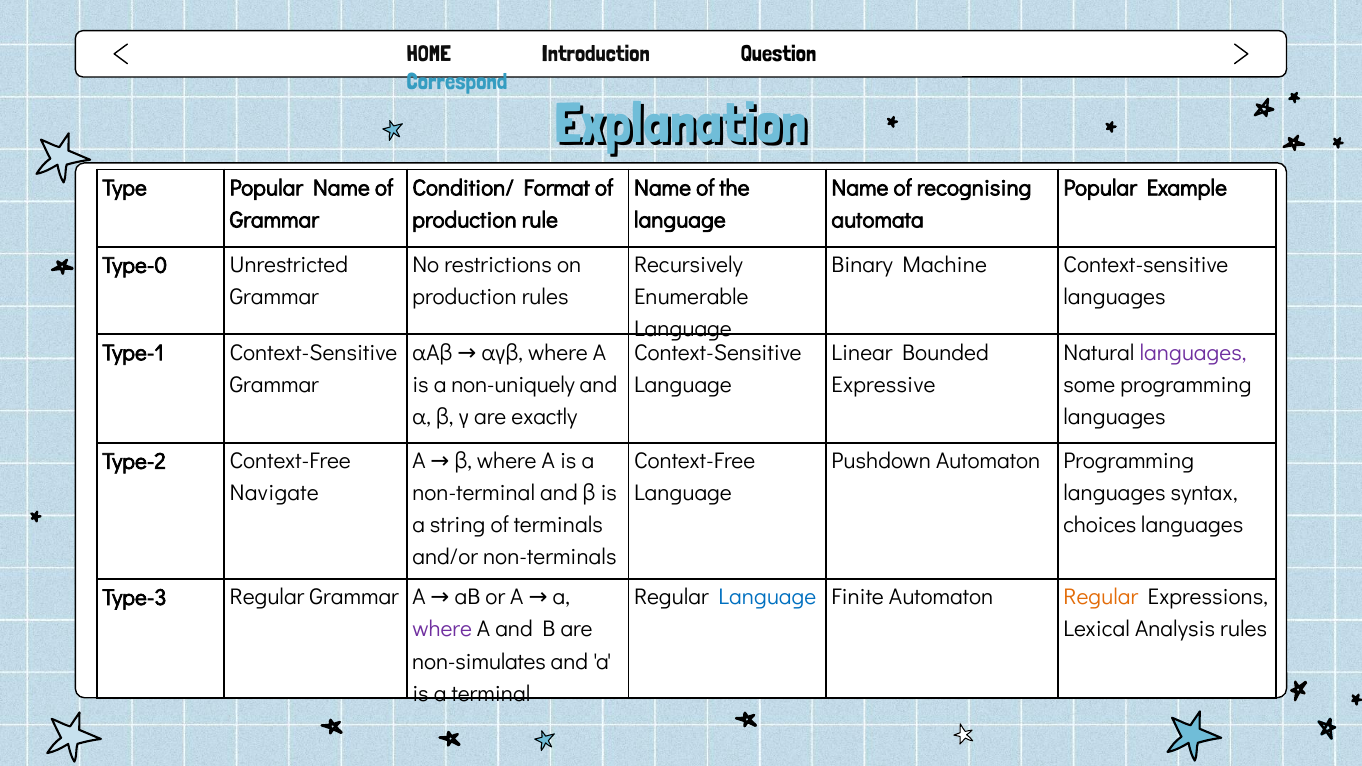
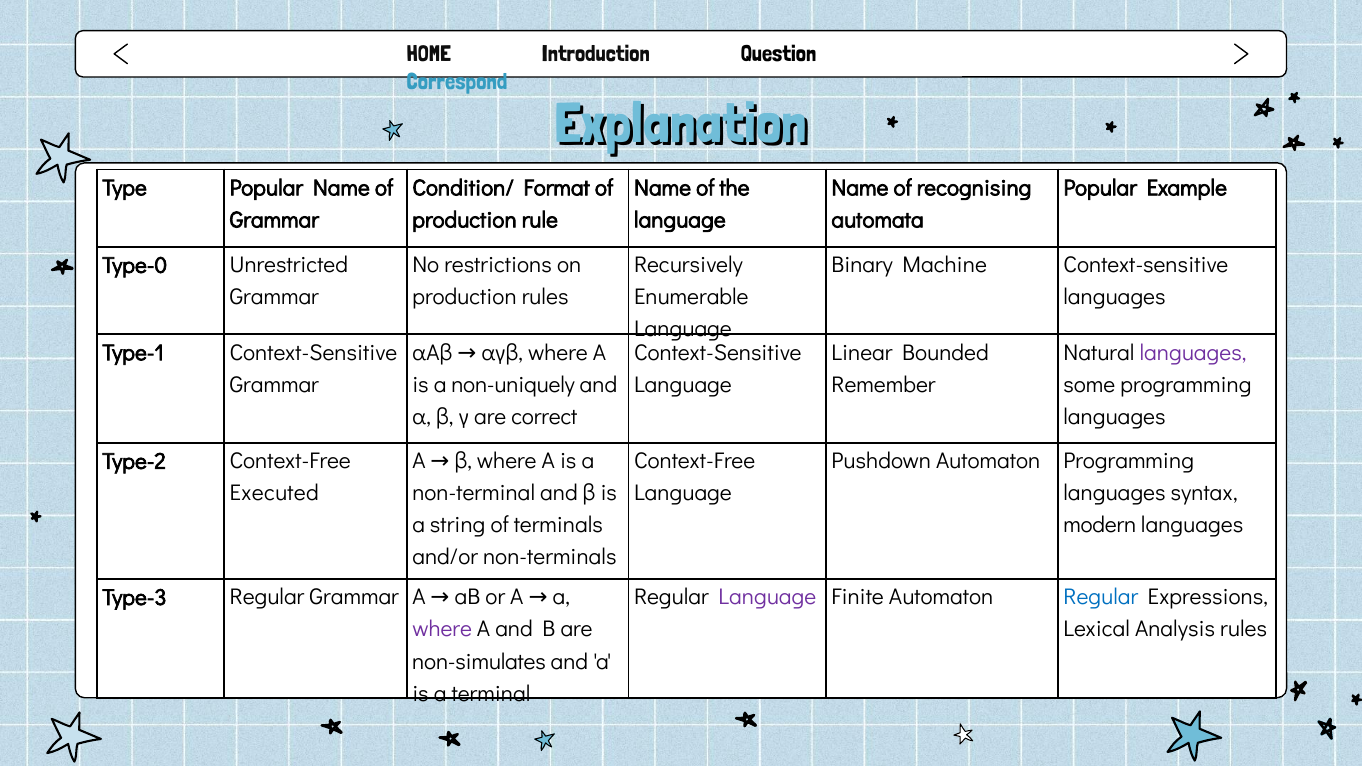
Expressive: Expressive -> Remember
exactly: exactly -> correct
Navigate: Navigate -> Executed
choices: choices -> modern
Language at (767, 598) colour: blue -> purple
Regular at (1101, 598) colour: orange -> blue
